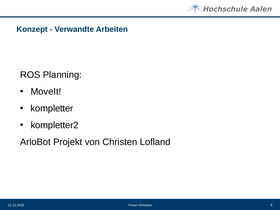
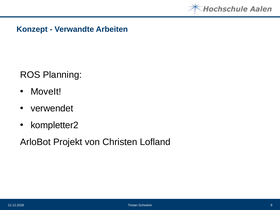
kompletter: kompletter -> verwendet
